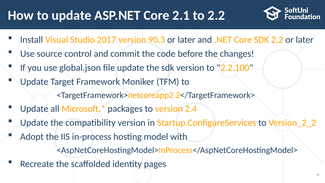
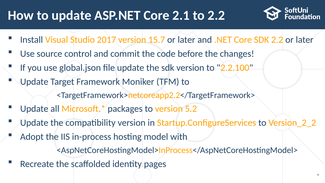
90.3: 90.3 -> 15.7
2.4: 2.4 -> 5.2
